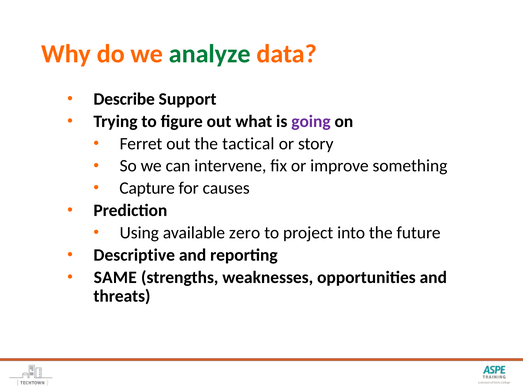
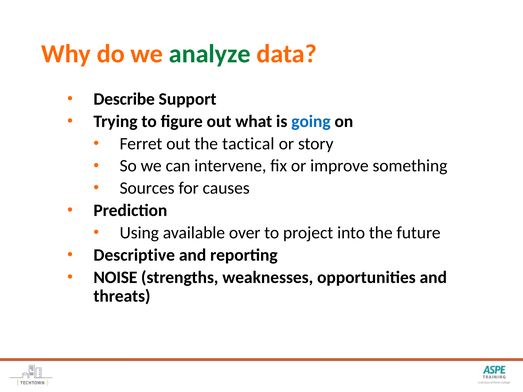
going colour: purple -> blue
Capture: Capture -> Sources
zero: zero -> over
SAME: SAME -> NOISE
